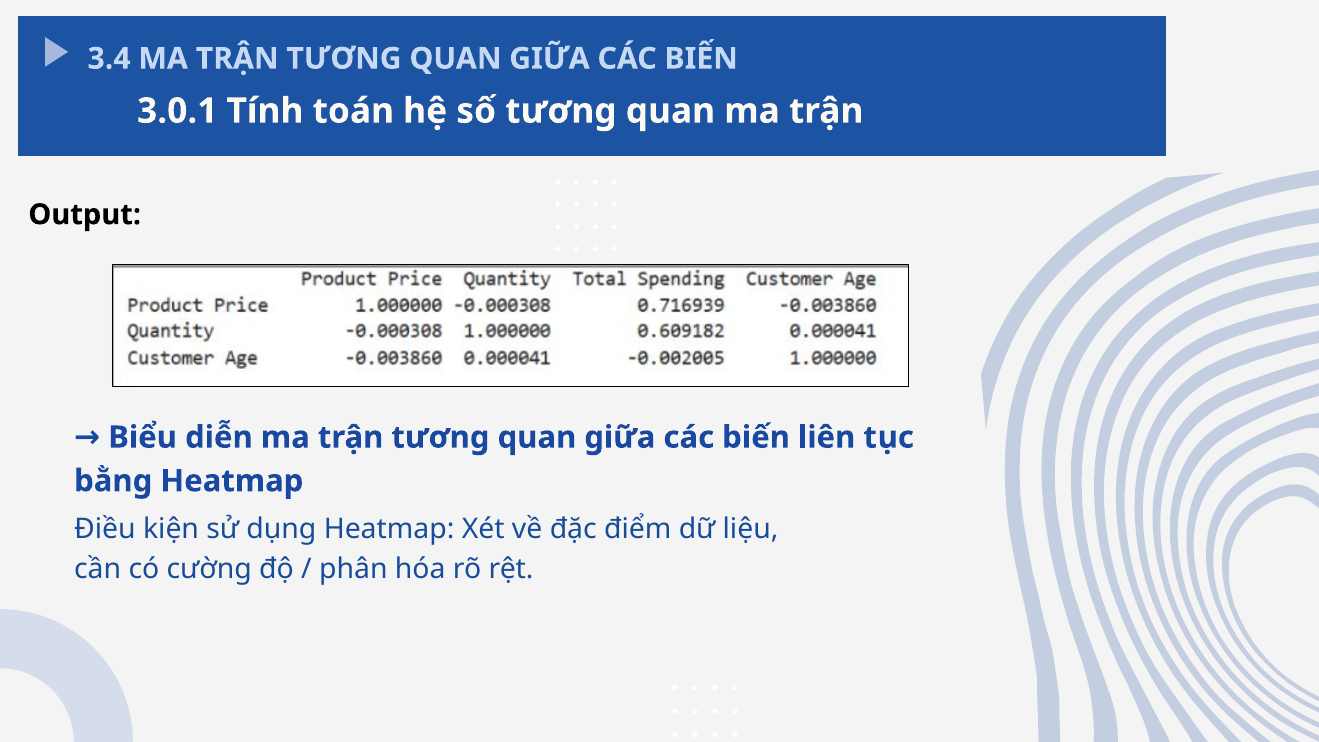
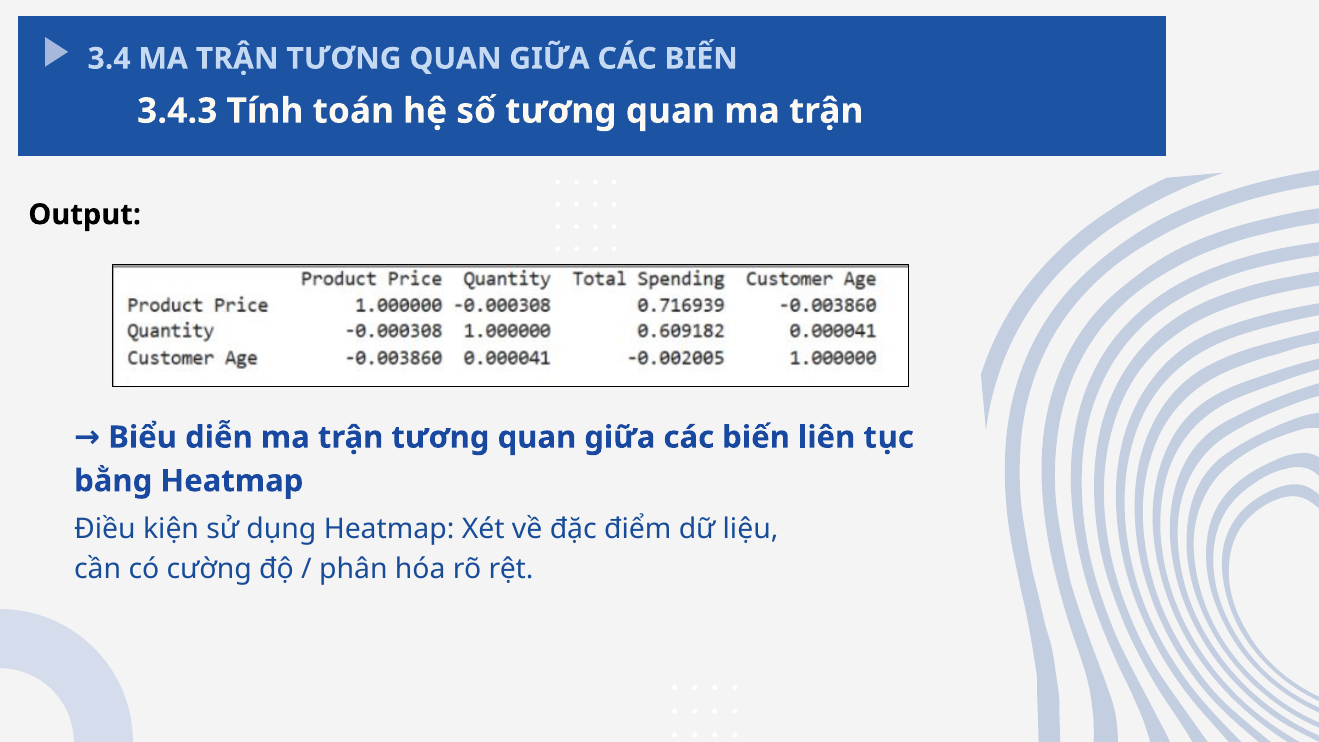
3.0.1: 3.0.1 -> 3.4.3
